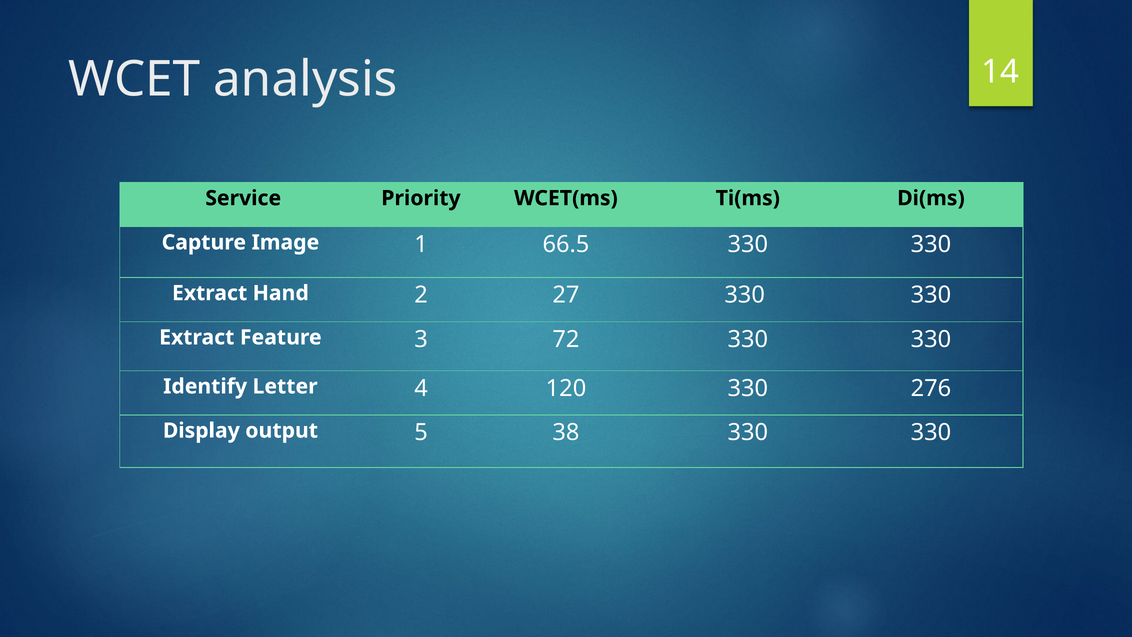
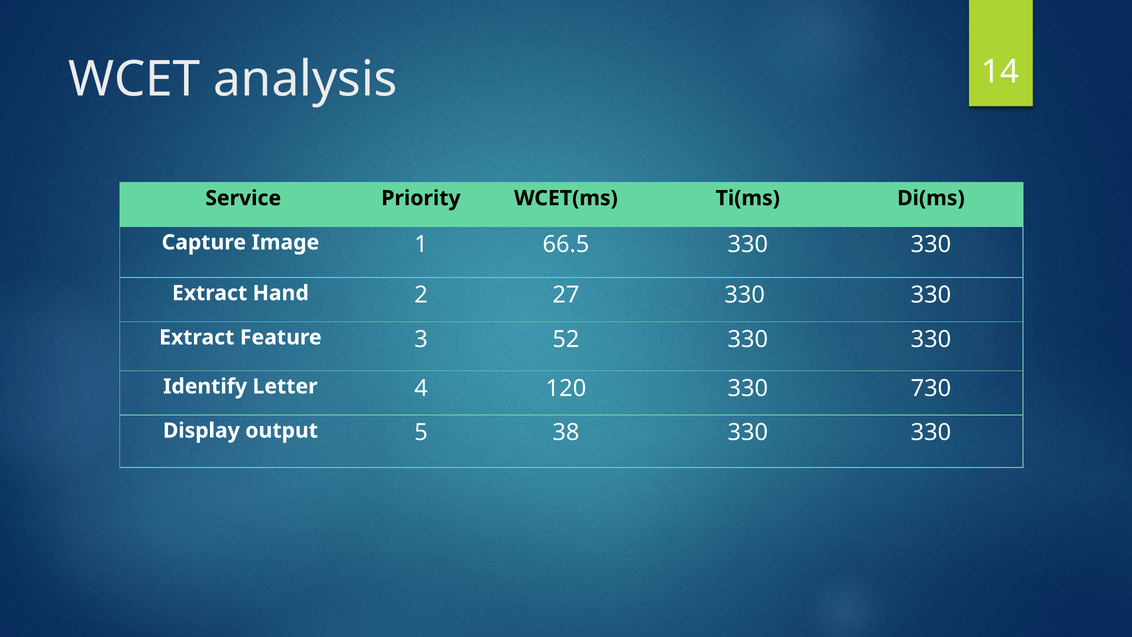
72: 72 -> 52
276: 276 -> 730
